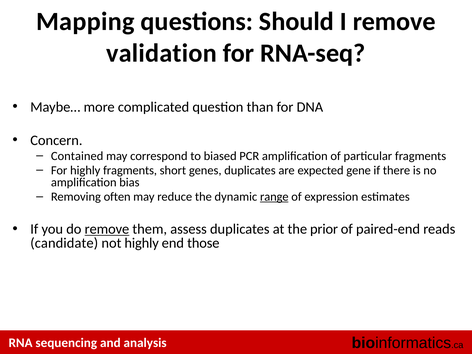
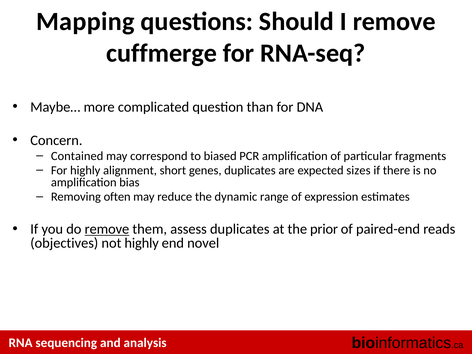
validation: validation -> cuffmerge
highly fragments: fragments -> alignment
gene: gene -> sizes
range underline: present -> none
candidate: candidate -> objectives
those: those -> novel
